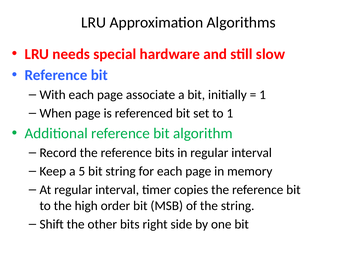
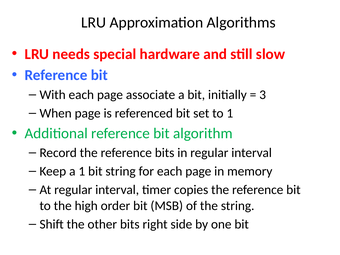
1 at (263, 95): 1 -> 3
a 5: 5 -> 1
